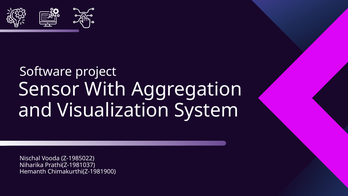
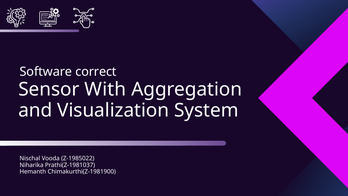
project: project -> correct
